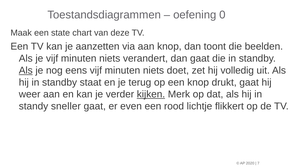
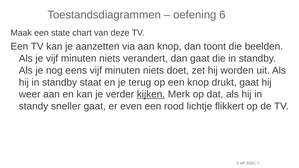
0: 0 -> 6
Als at (26, 70) underline: present -> none
volledig: volledig -> worden
